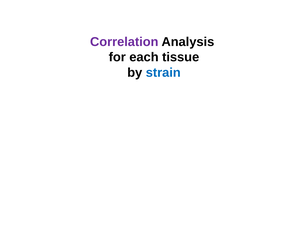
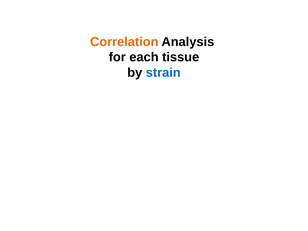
Correlation colour: purple -> orange
